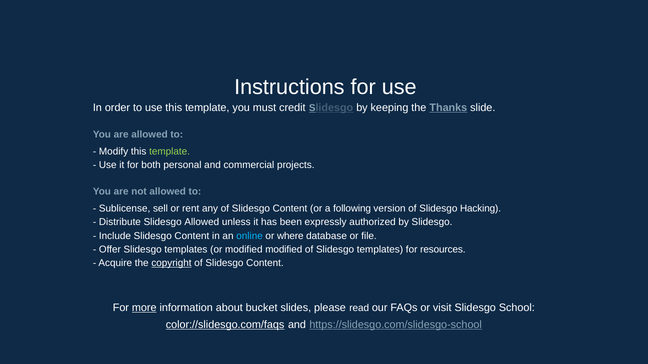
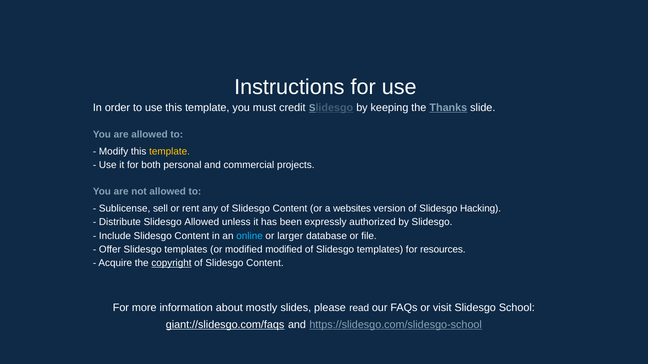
template at (170, 152) colour: light green -> yellow
following: following -> websites
where: where -> larger
more underline: present -> none
bucket: bucket -> mostly
color://slidesgo.com/faqs: color://slidesgo.com/faqs -> giant://slidesgo.com/faqs
